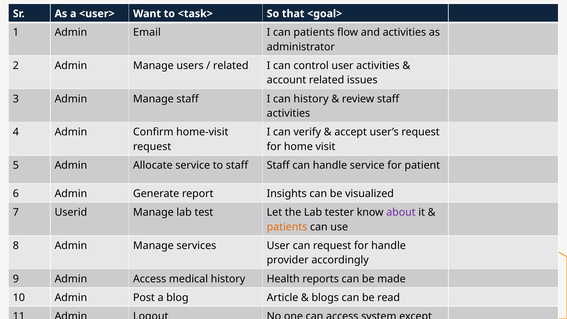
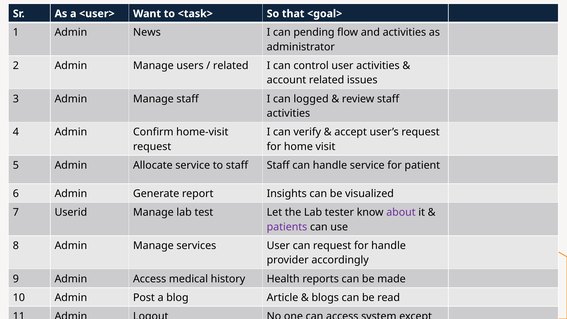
Email: Email -> News
can patients: patients -> pending
can history: history -> logged
patients at (287, 227) colour: orange -> purple
